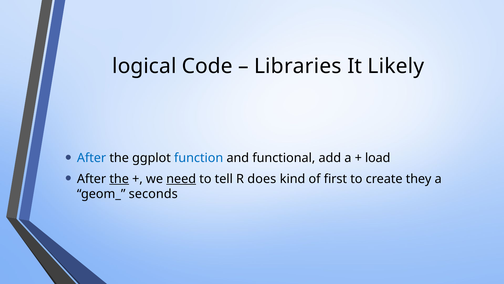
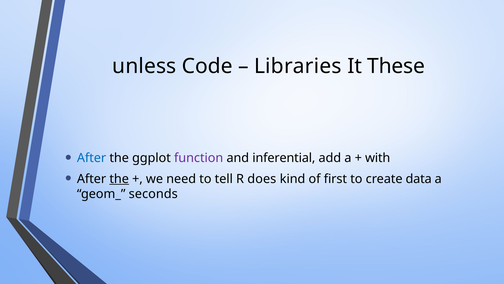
logical: logical -> unless
Likely: Likely -> These
function colour: blue -> purple
functional: functional -> inferential
load: load -> with
need underline: present -> none
they: they -> data
